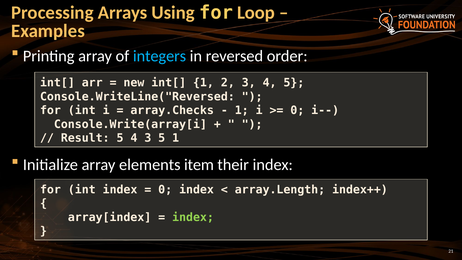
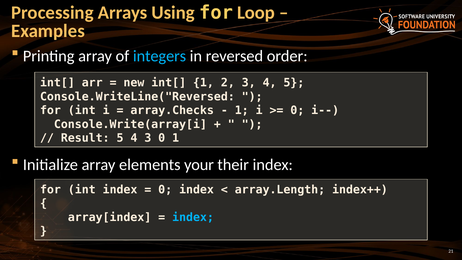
3 5: 5 -> 0
item: item -> your
index at (193, 217) colour: light green -> light blue
